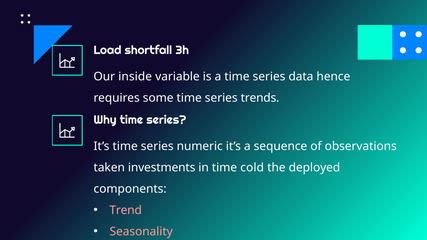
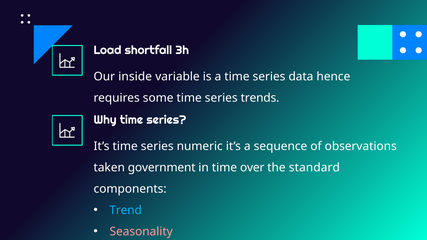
investments: investments -> government
cold: cold -> over
deployed: deployed -> standard
Trend colour: pink -> light blue
